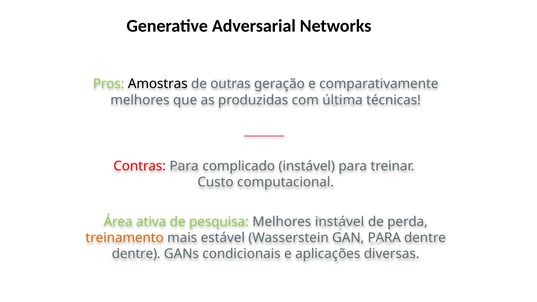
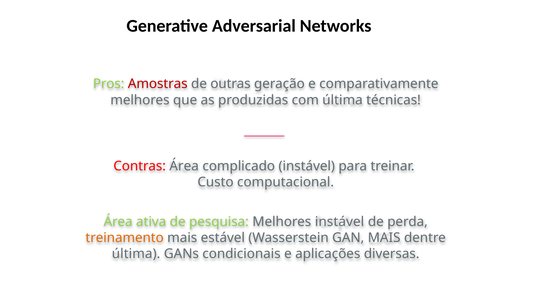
Amostras colour: black -> red
Contras Para: Para -> Área
GAN PARA: PARA -> MAIS
dentre at (136, 254): dentre -> última
